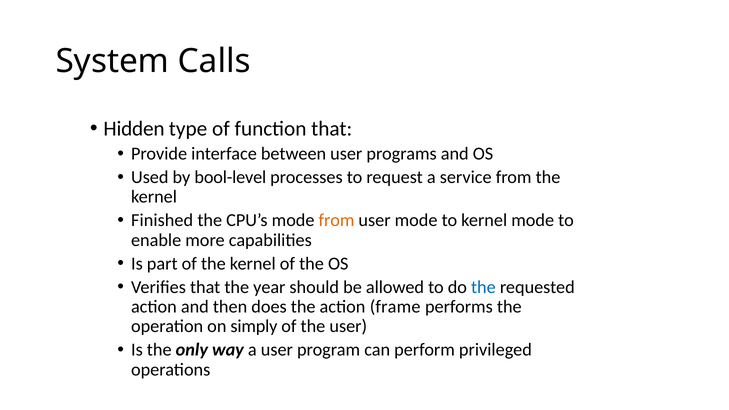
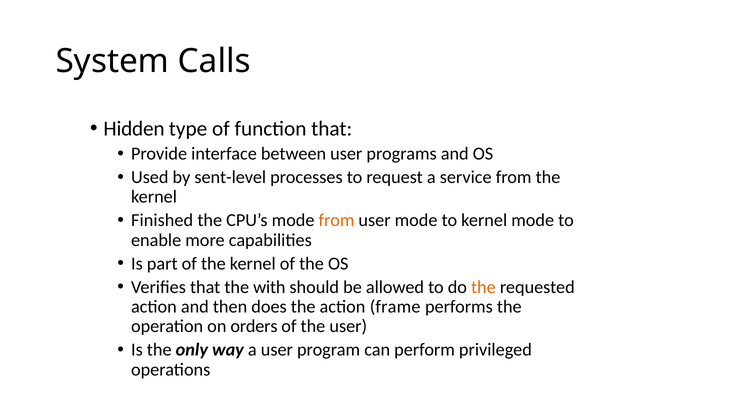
bool-level: bool-level -> sent-level
year: year -> with
the at (483, 287) colour: blue -> orange
simply: simply -> orders
